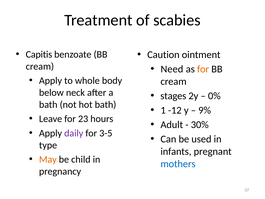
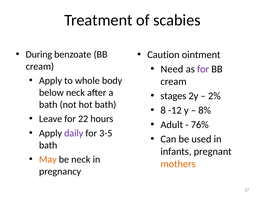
Capitis: Capitis -> During
for at (203, 69) colour: orange -> purple
0%: 0% -> 2%
1: 1 -> 8
9%: 9% -> 8%
23: 23 -> 22
30%: 30% -> 76%
type at (48, 145): type -> bath
be child: child -> neck
mothers colour: blue -> orange
